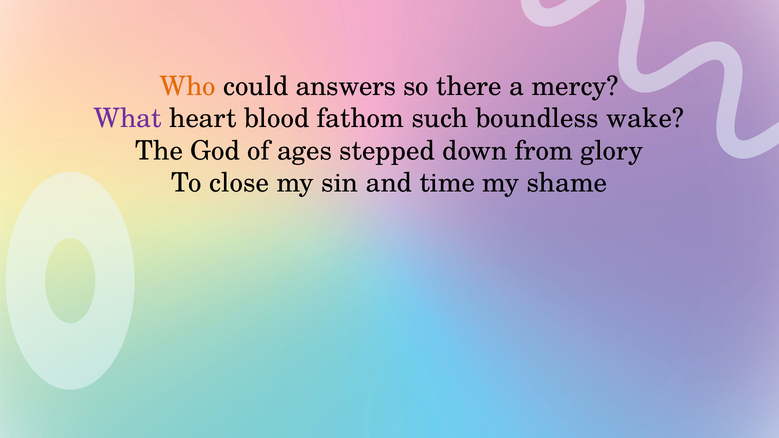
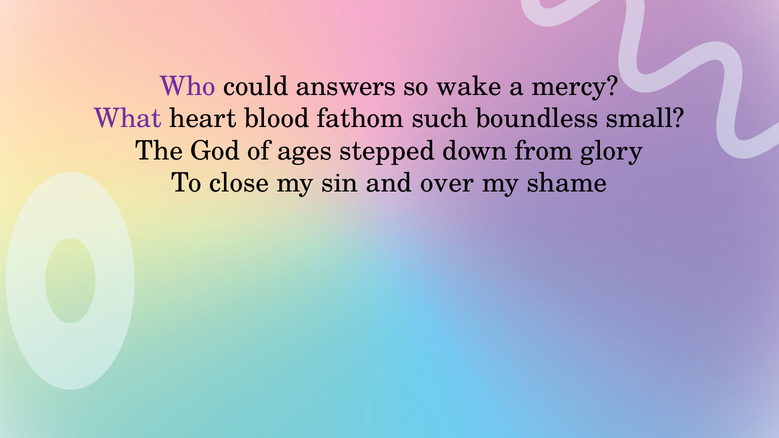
Who colour: orange -> purple
there: there -> wake
wake: wake -> small
time: time -> over
